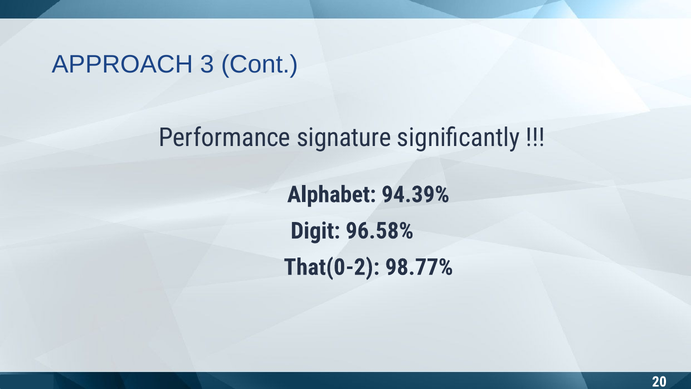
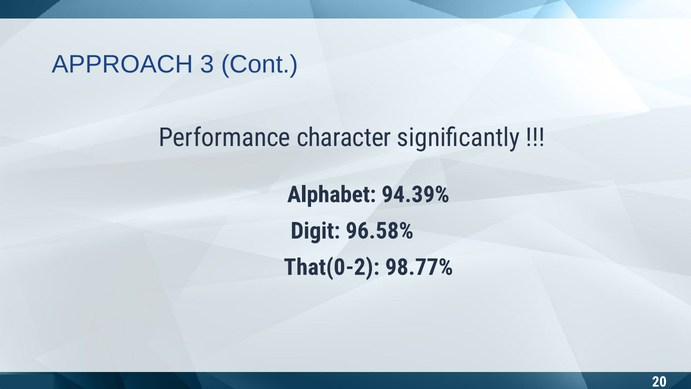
signature: signature -> character
